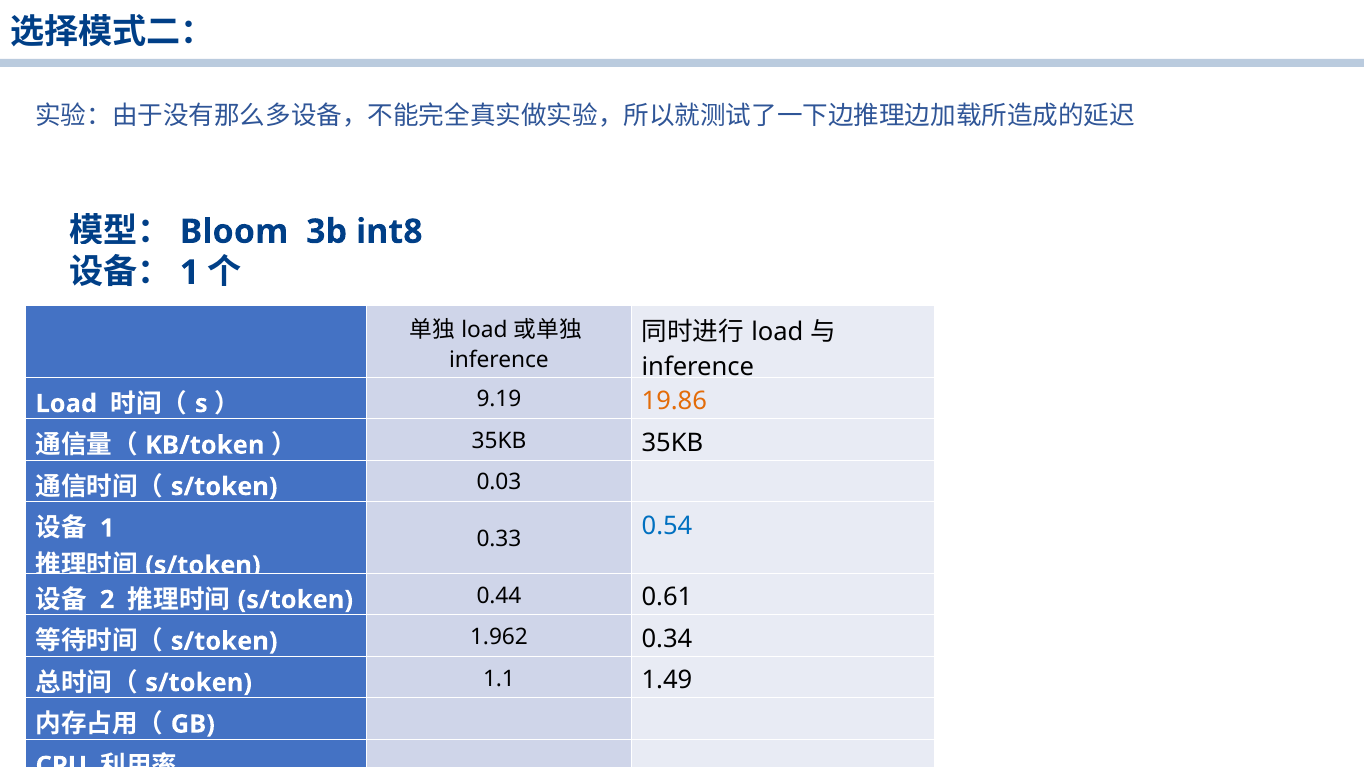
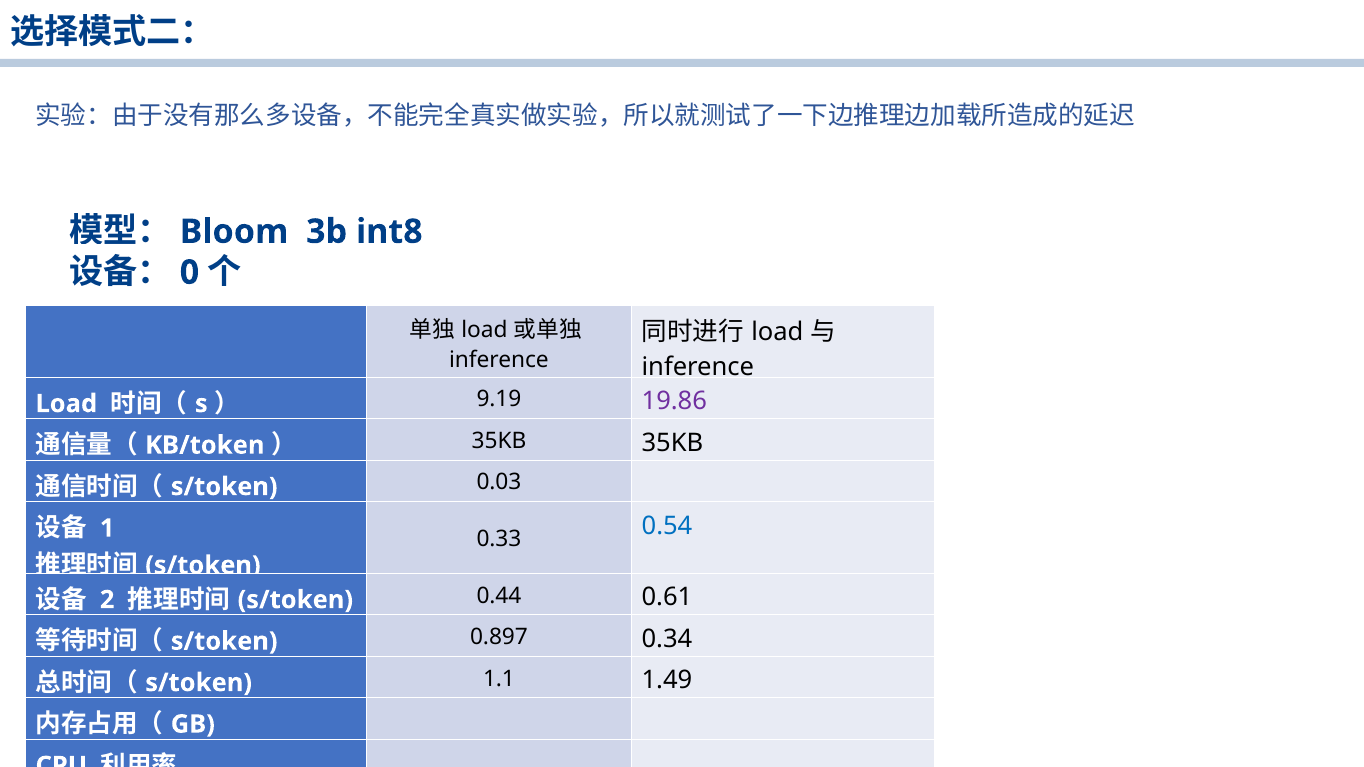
1 at (189, 273): 1 -> 0
19.86 colour: orange -> purple
1.962: 1.962 -> 0.897
